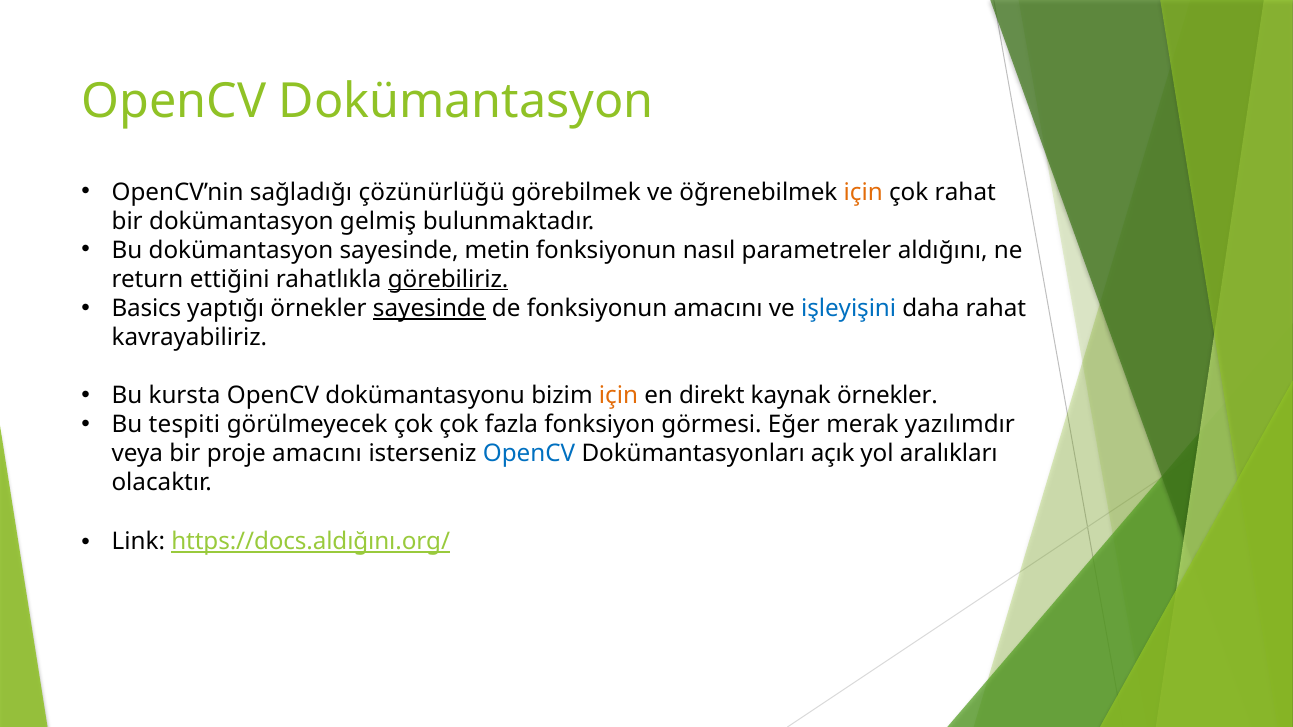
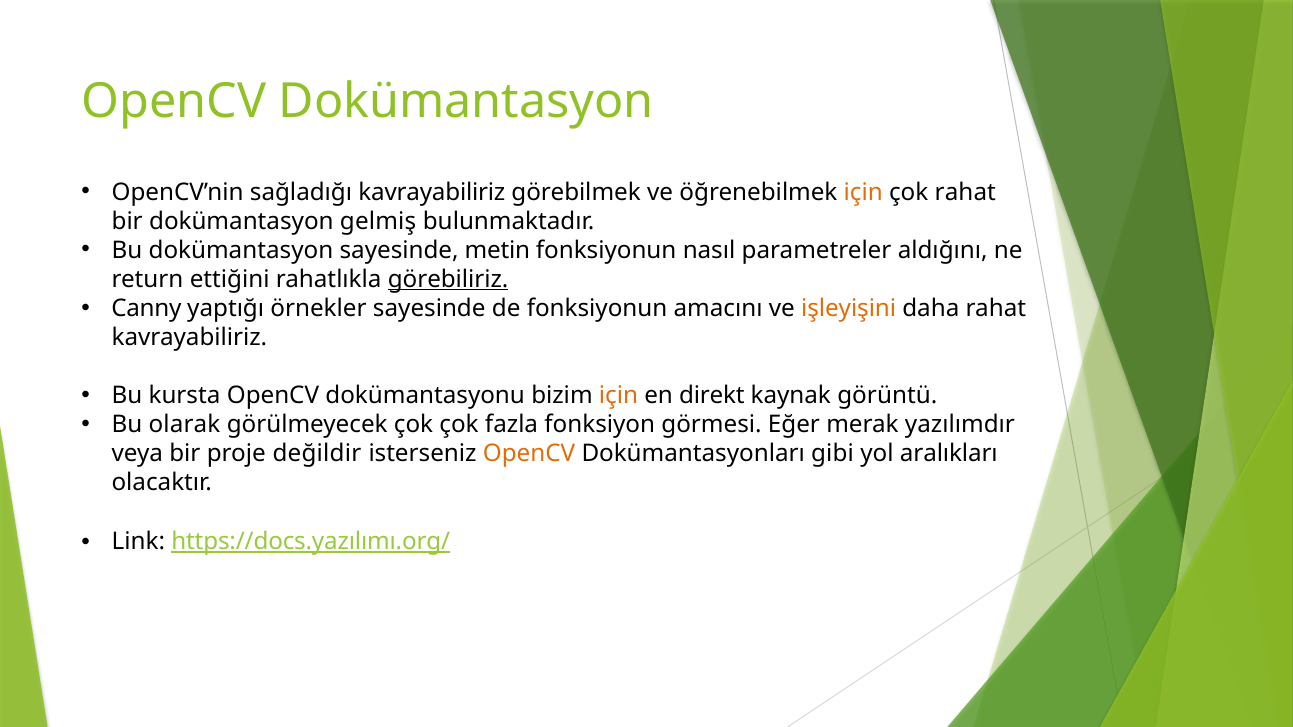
sağladığı çözünürlüğü: çözünürlüğü -> kavrayabiliriz
Basics: Basics -> Canny
sayesinde at (429, 309) underline: present -> none
işleyişini colour: blue -> orange
kaynak örnekler: örnekler -> görüntü
tespiti: tespiti -> olarak
proje amacını: amacını -> değildir
OpenCV at (529, 454) colour: blue -> orange
açık: açık -> gibi
https://docs.aldığını.org/: https://docs.aldığını.org/ -> https://docs.yazılımı.org/
